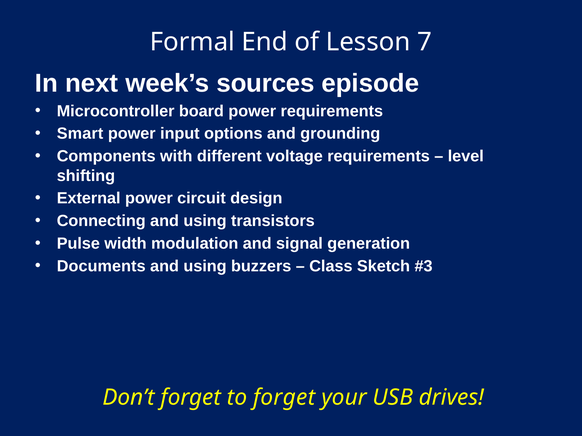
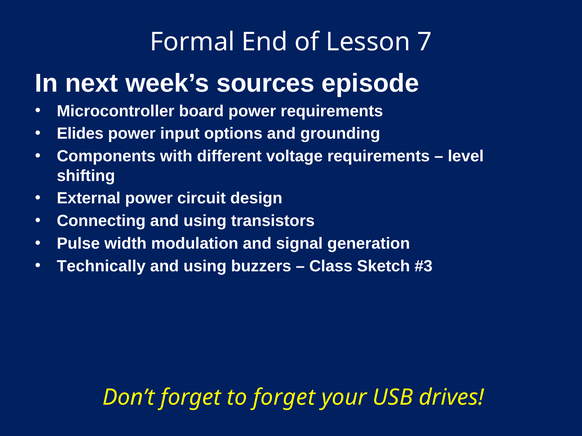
Smart: Smart -> Elides
Documents: Documents -> Technically
